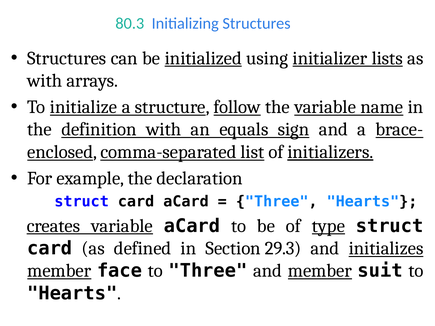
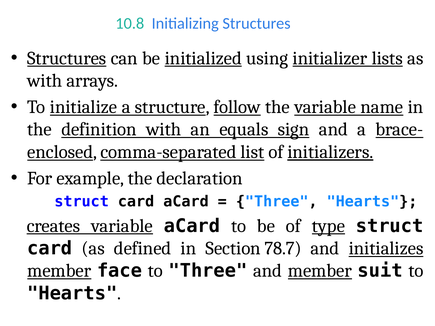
80.3: 80.3 -> 10.8
Structures at (67, 58) underline: none -> present
29.3: 29.3 -> 78.7
